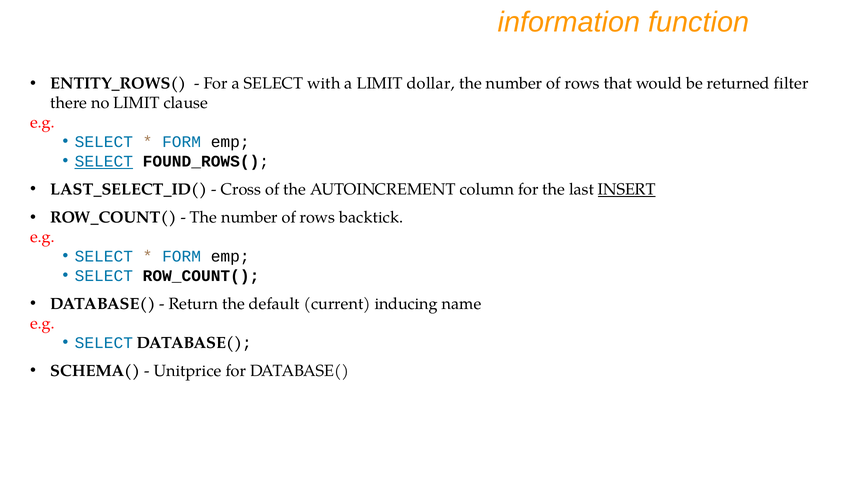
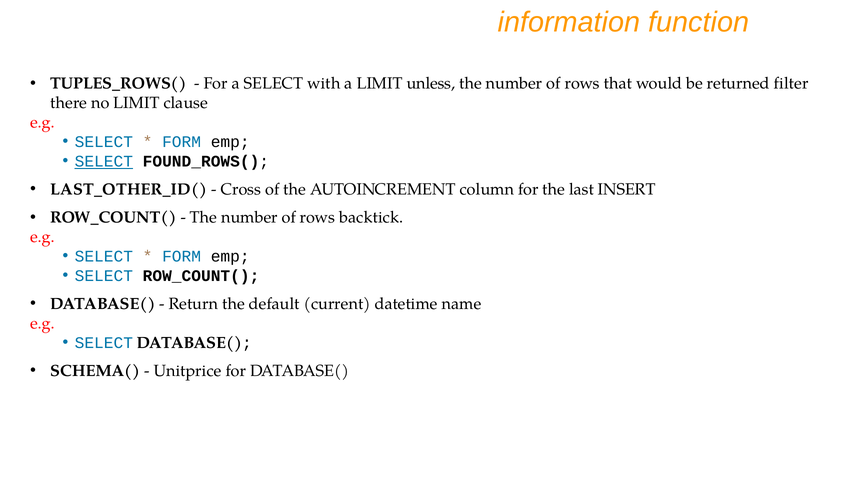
ENTITY_ROWS(: ENTITY_ROWS( -> TUPLES_ROWS(
dollar: dollar -> unless
LAST_SELECT_ID(: LAST_SELECT_ID( -> LAST_OTHER_ID(
INSERT underline: present -> none
inducing: inducing -> datetime
